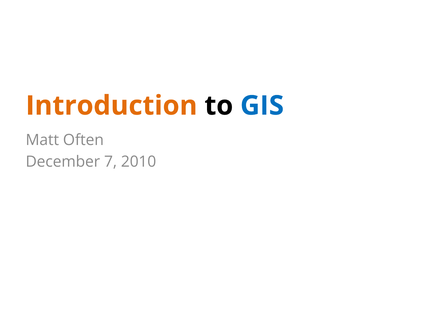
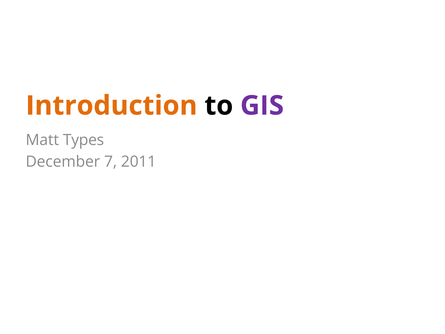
GIS colour: blue -> purple
Often: Often -> Types
2010: 2010 -> 2011
